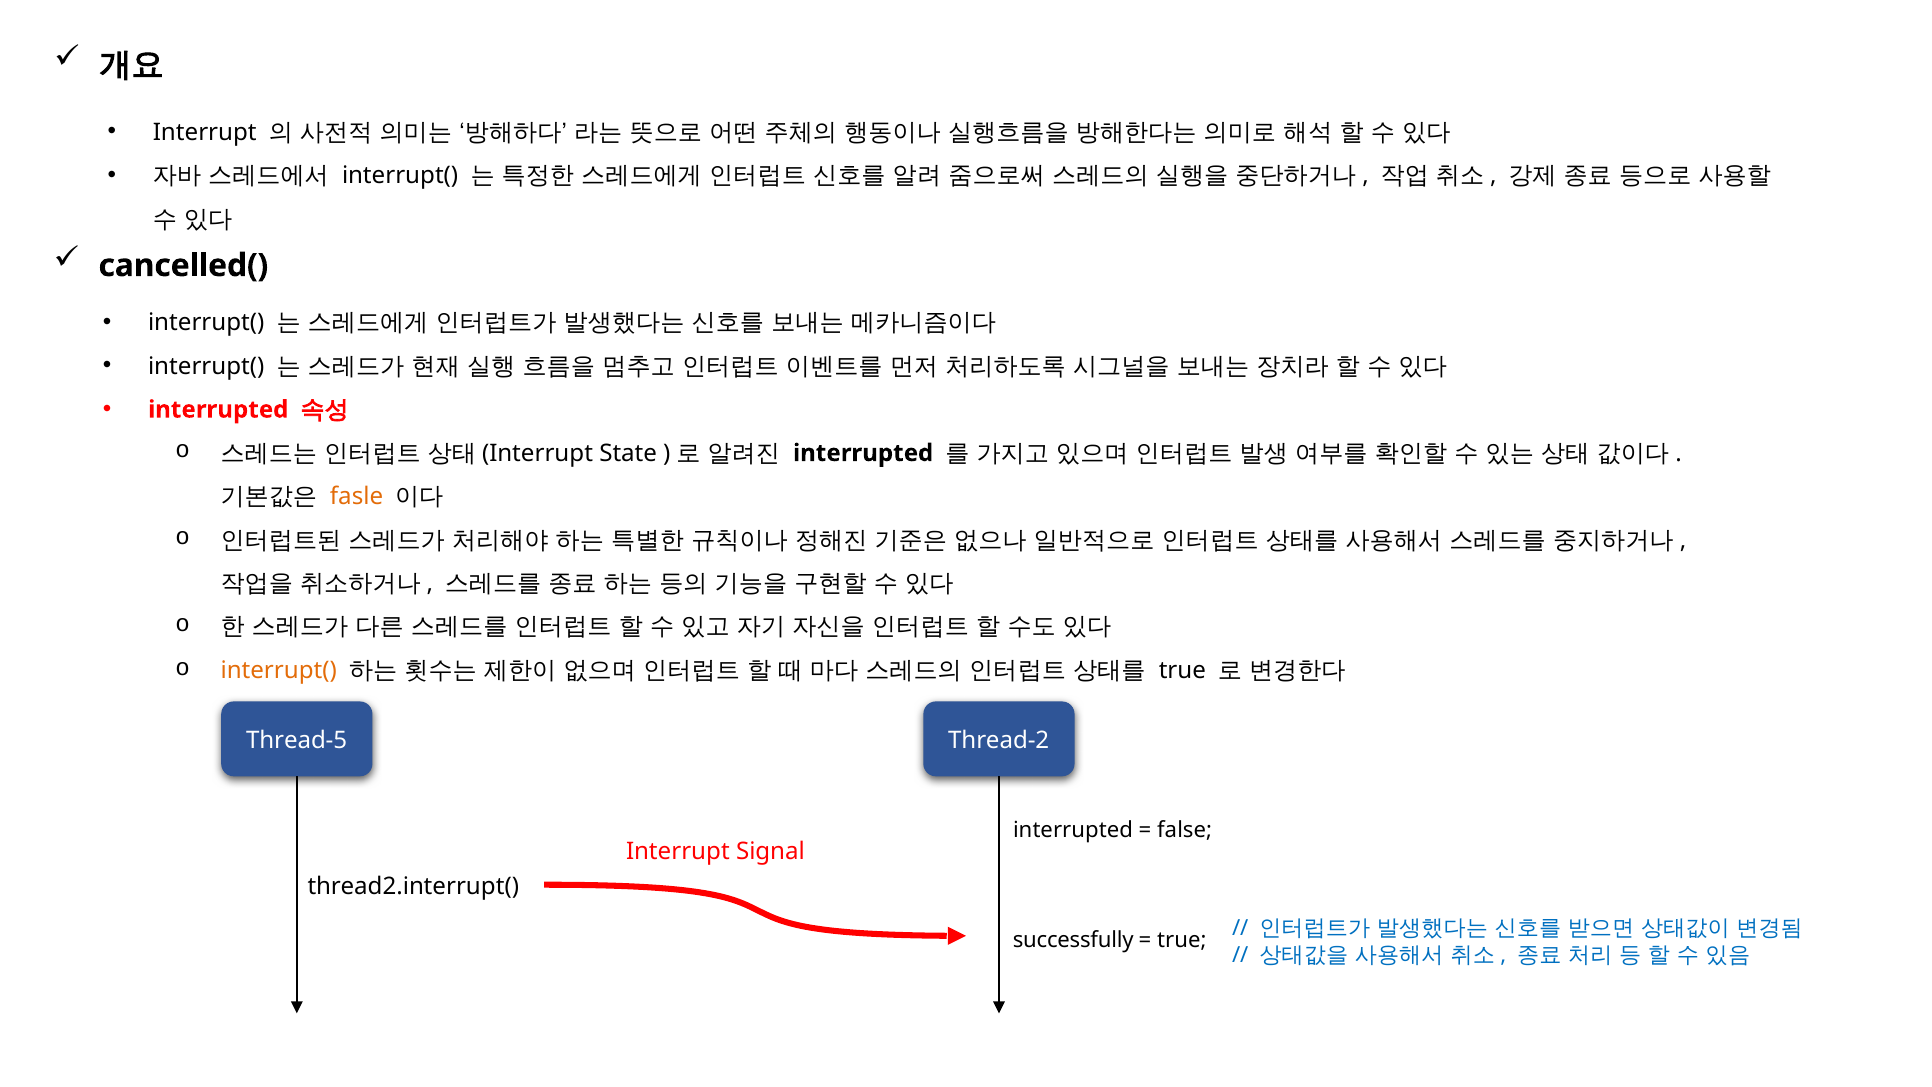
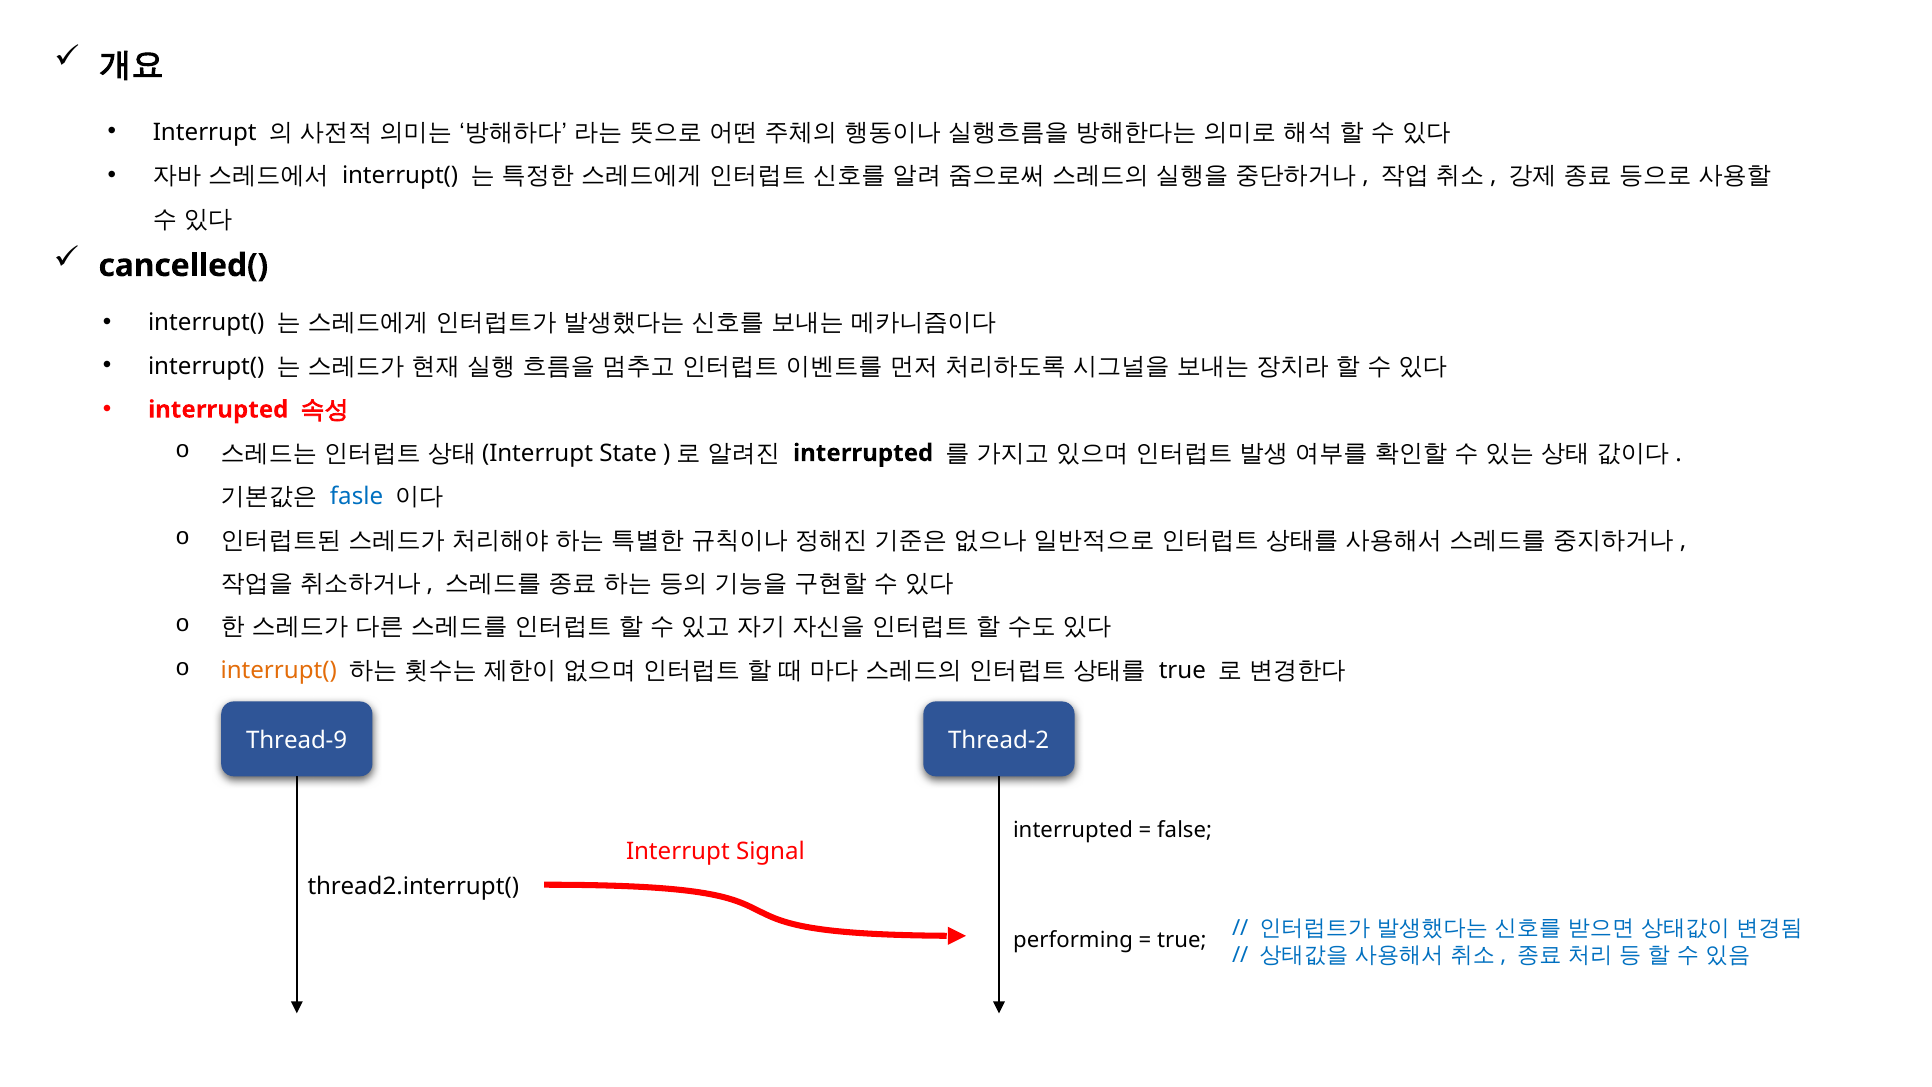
fasle colour: orange -> blue
Thread-5: Thread-5 -> Thread-9
successfully: successfully -> performing
